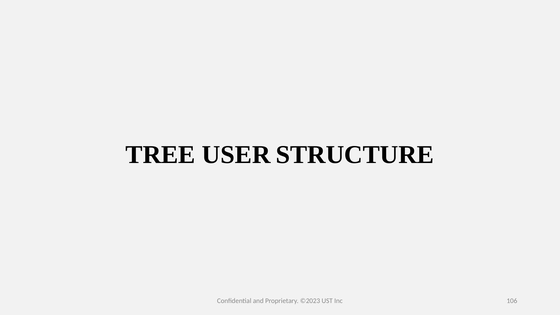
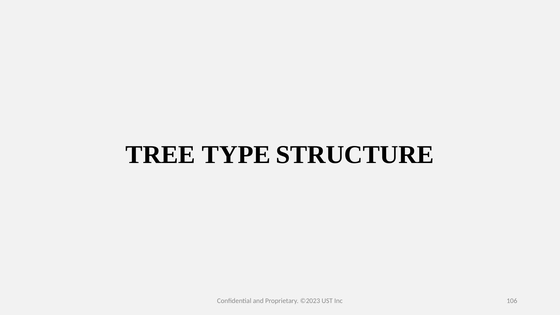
USER: USER -> TYPE
